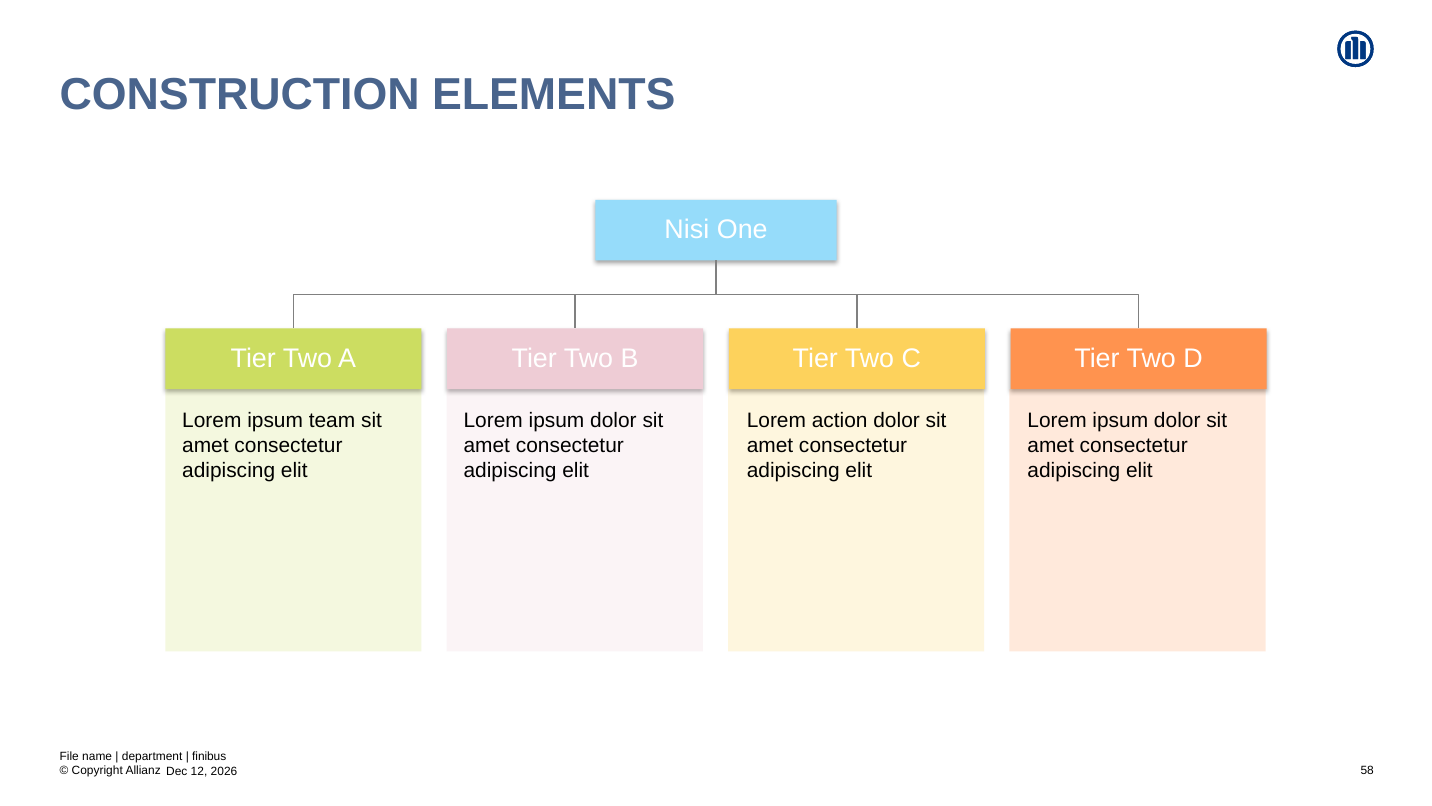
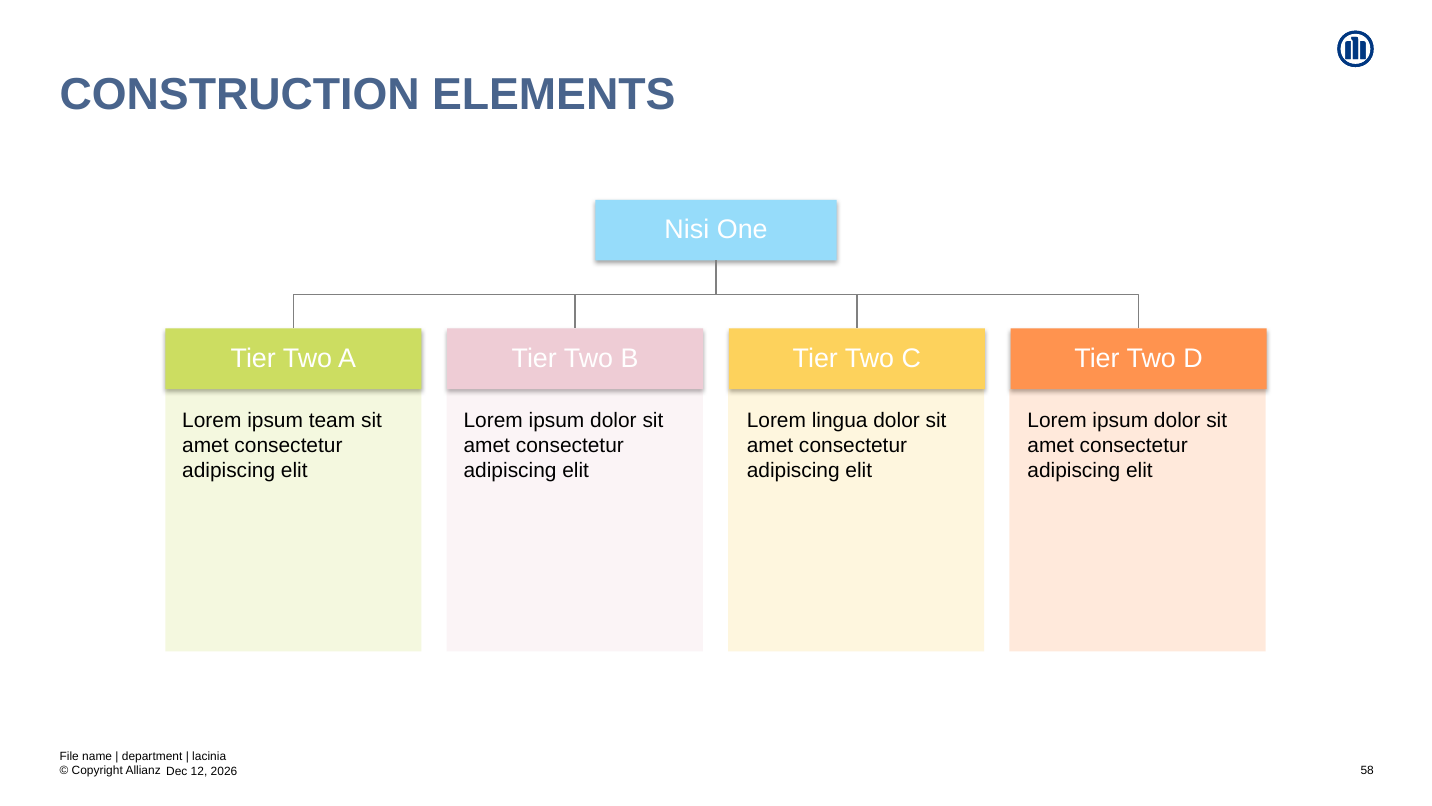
action: action -> lingua
finibus: finibus -> lacinia
